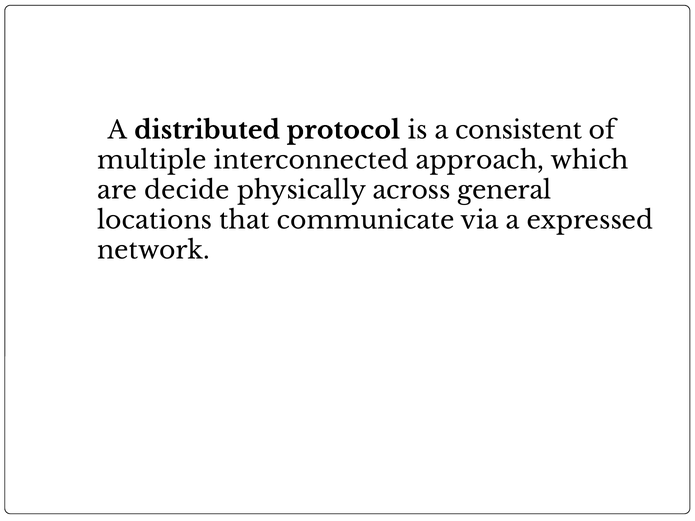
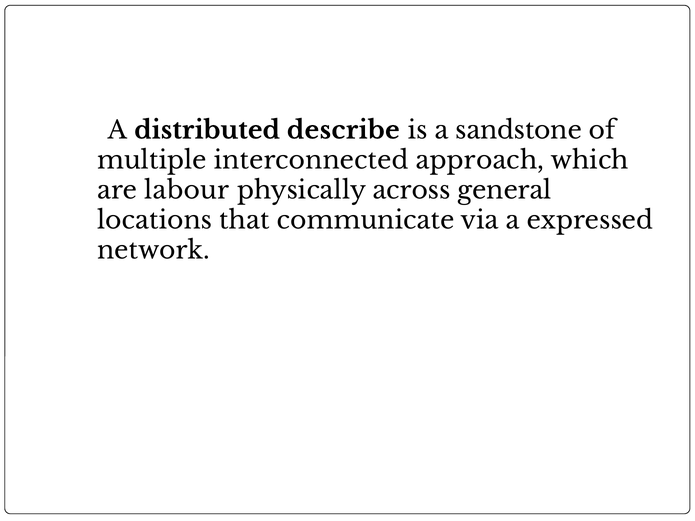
protocol: protocol -> describe
consistent: consistent -> sandstone
decide: decide -> labour
